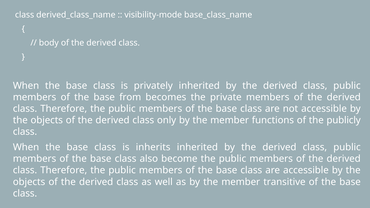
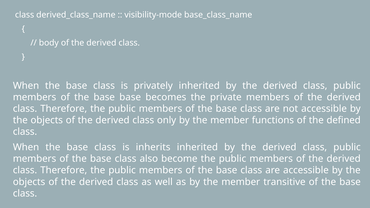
base from: from -> base
publicly: publicly -> defined
